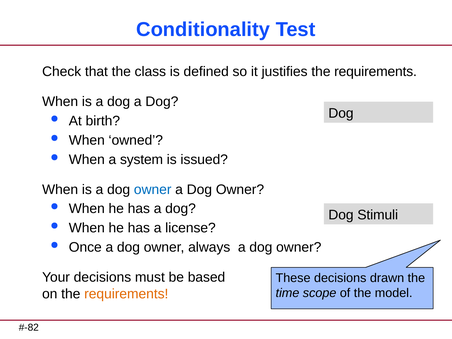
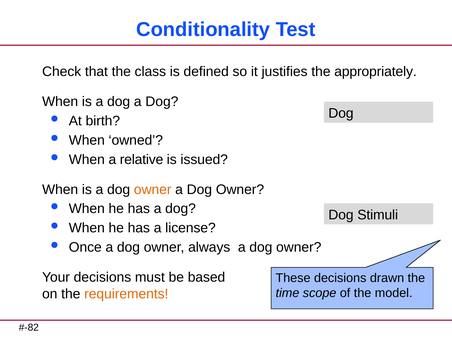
justifies the requirements: requirements -> appropriately
system: system -> relative
owner at (153, 189) colour: blue -> orange
